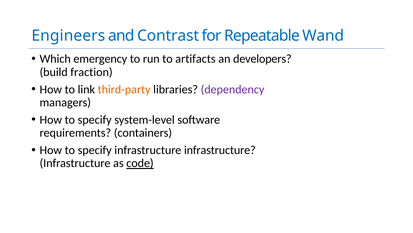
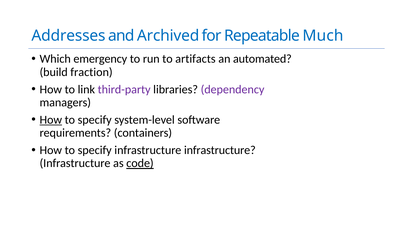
Engineers: Engineers -> Addresses
Contrast: Contrast -> Archived
Wand: Wand -> Much
developers: developers -> automated
third-party colour: orange -> purple
How at (51, 119) underline: none -> present
